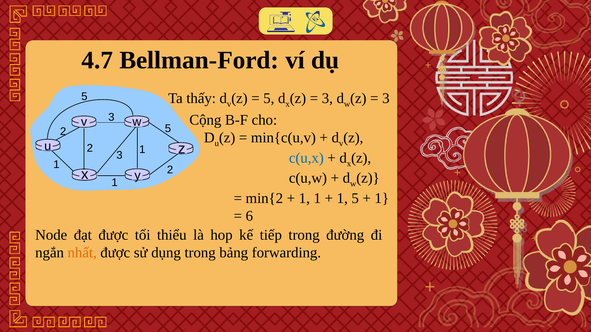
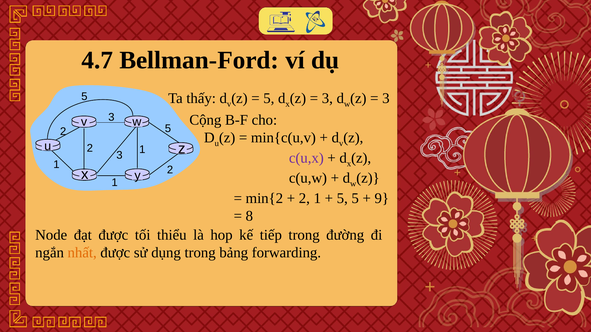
c(u,x colour: blue -> purple
1 at (304, 198): 1 -> 2
1 at (342, 198): 1 -> 5
1 at (382, 198): 1 -> 9
6: 6 -> 8
